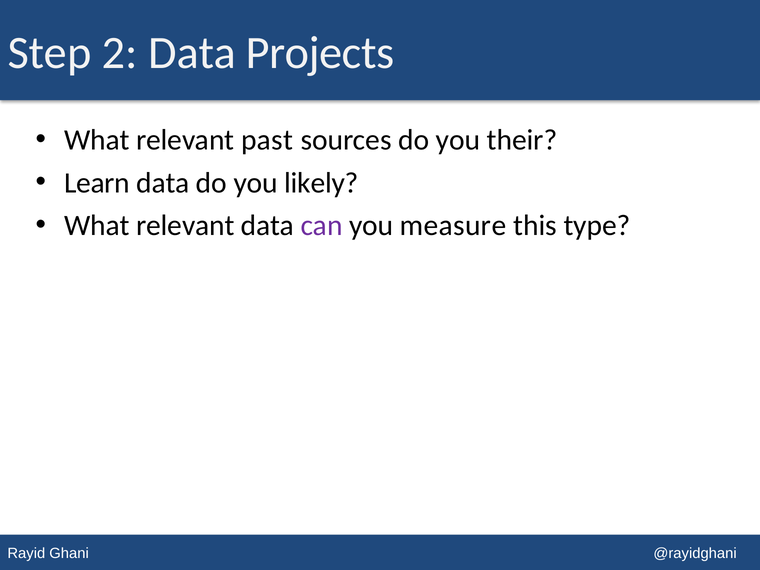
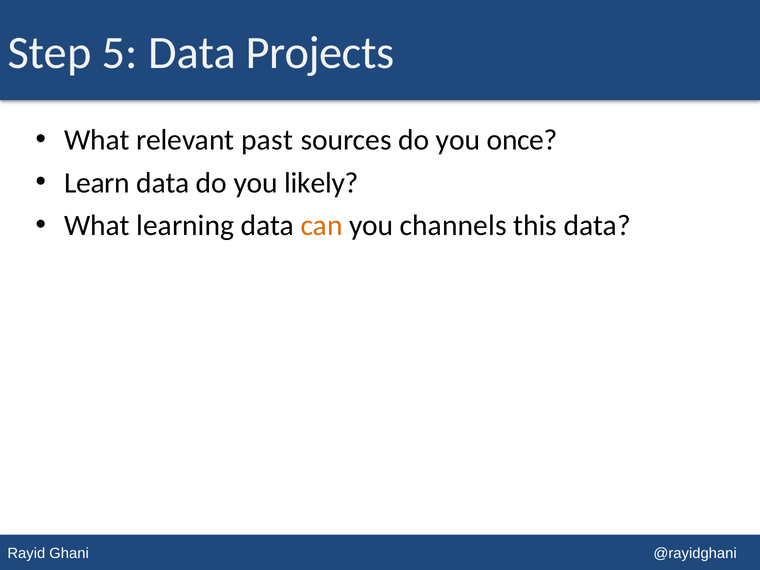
2: 2 -> 5
their: their -> once
relevant at (185, 226): relevant -> learning
can colour: purple -> orange
measure: measure -> channels
this type: type -> data
